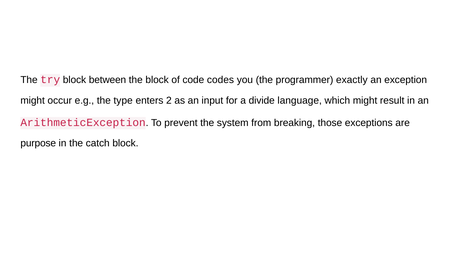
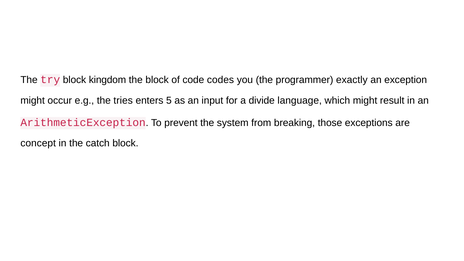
between: between -> kingdom
type: type -> tries
2: 2 -> 5
purpose: purpose -> concept
